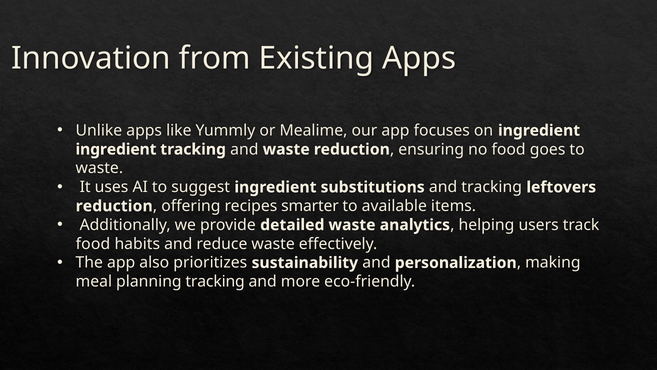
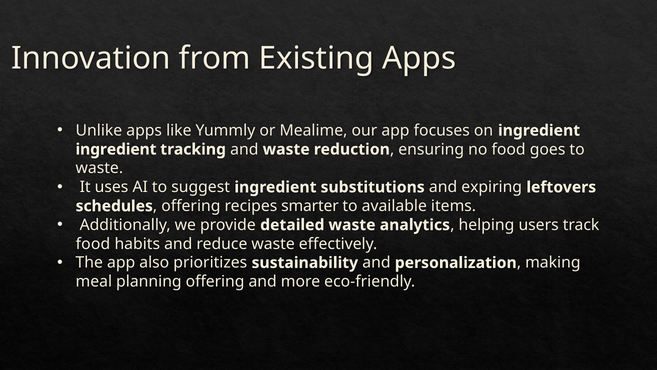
and tracking: tracking -> expiring
reduction at (114, 206): reduction -> schedules
planning tracking: tracking -> offering
